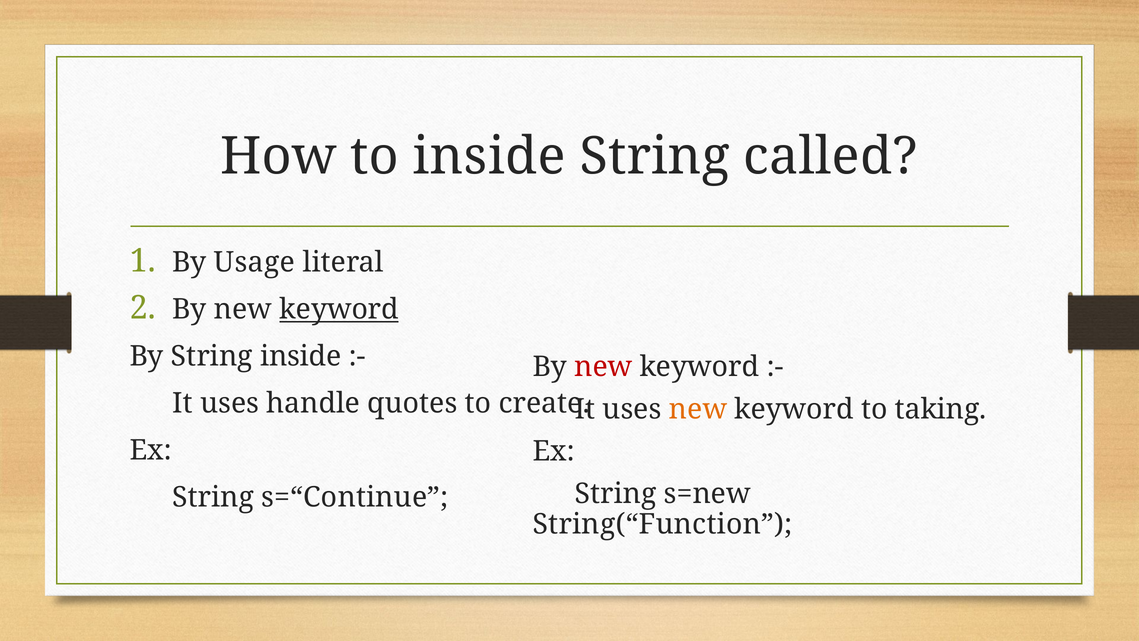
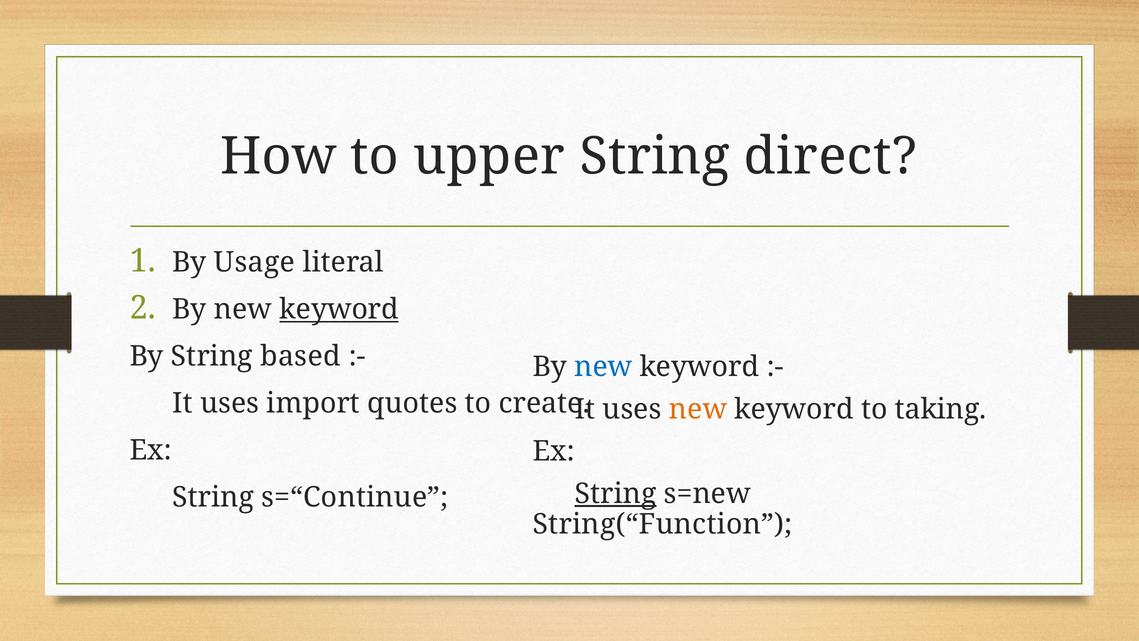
to inside: inside -> upper
called: called -> direct
String inside: inside -> based
new at (603, 367) colour: red -> blue
handle: handle -> import
String at (616, 493) underline: none -> present
